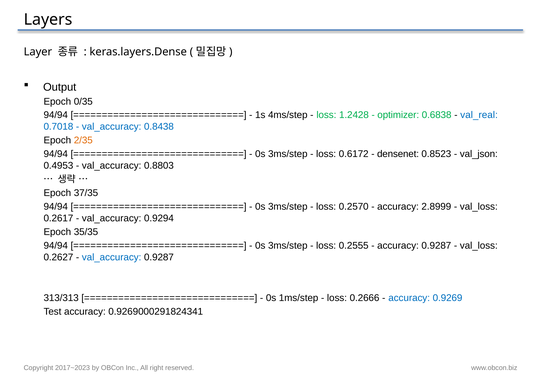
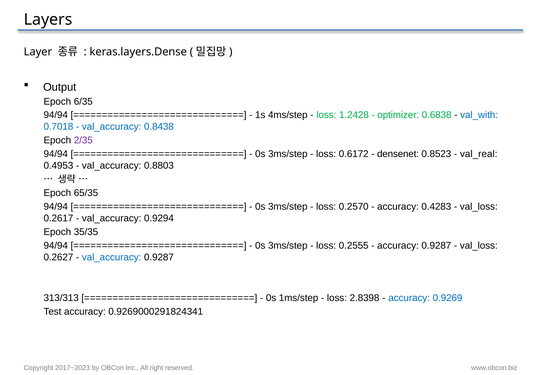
0/35: 0/35 -> 6/35
val_real: val_real -> val_with
2/35 colour: orange -> purple
val_json: val_json -> val_real
37/35: 37/35 -> 65/35
2.8999: 2.8999 -> 0.4283
0.2666: 0.2666 -> 2.8398
